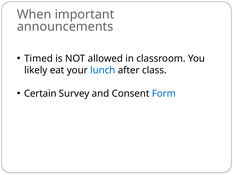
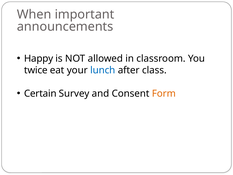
Timed: Timed -> Happy
likely: likely -> twice
Form colour: blue -> orange
